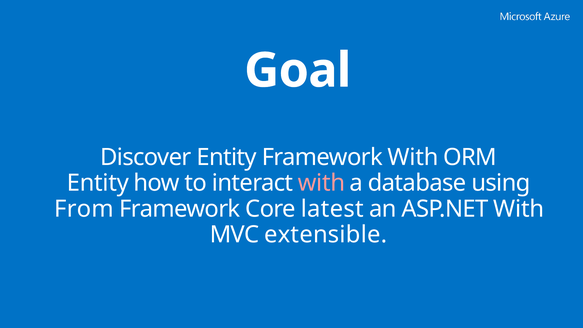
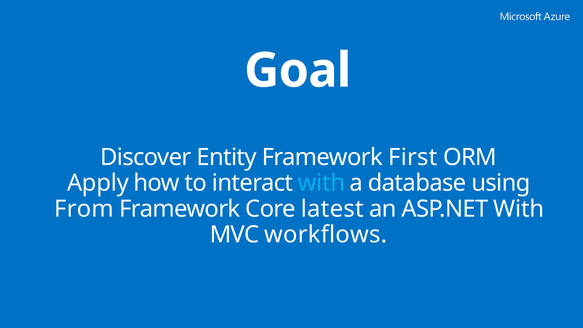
Framework With: With -> First
Entity at (98, 183): Entity -> Apply
with at (322, 183) colour: pink -> light blue
extensible: extensible -> workflows
